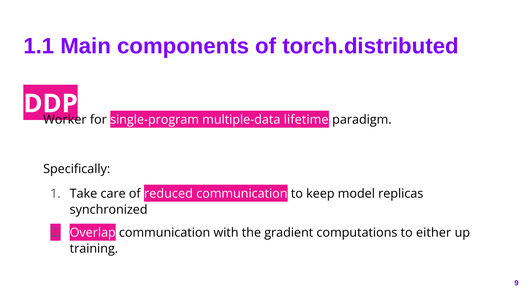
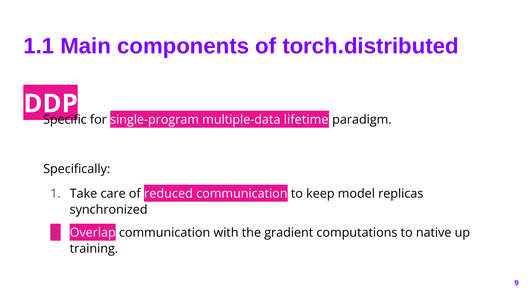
Worker: Worker -> Specific
either: either -> native
